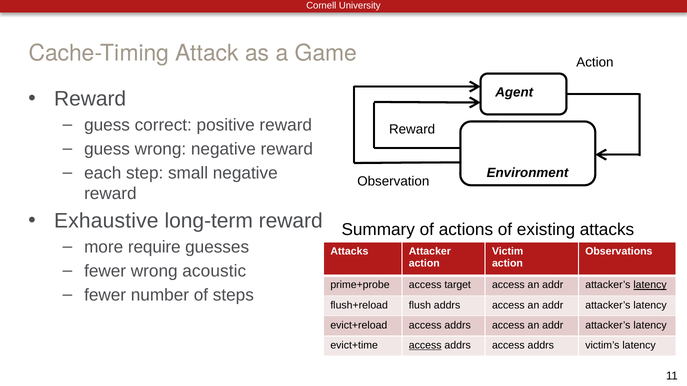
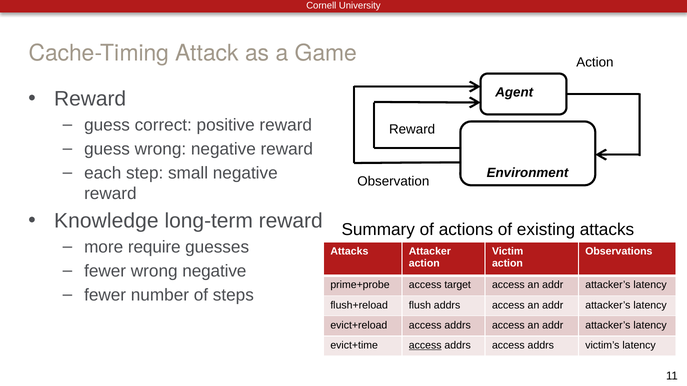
Exhaustive: Exhaustive -> Knowledge
fewer wrong acoustic: acoustic -> negative
latency at (650, 285) underline: present -> none
